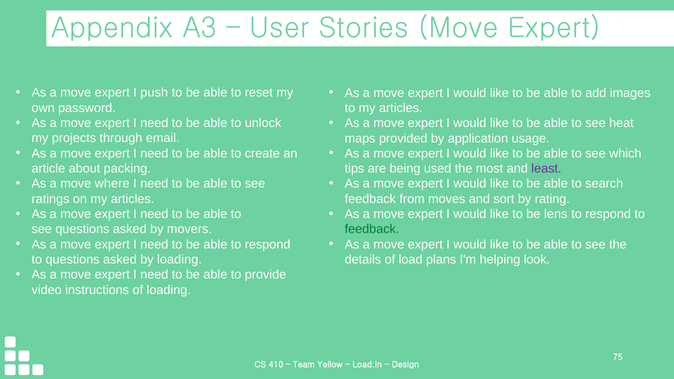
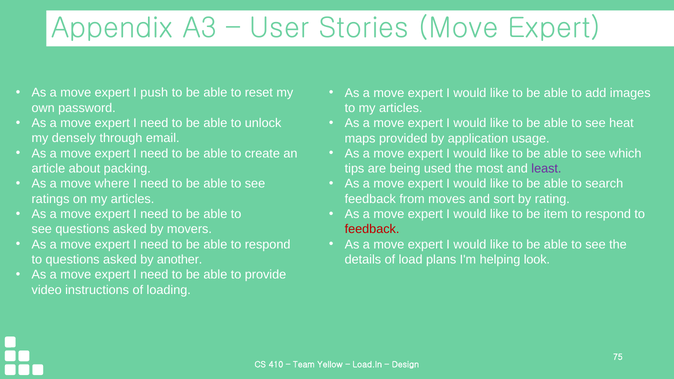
projects: projects -> densely
lens: lens -> item
feedback at (372, 229) colour: green -> red
by loading: loading -> another
